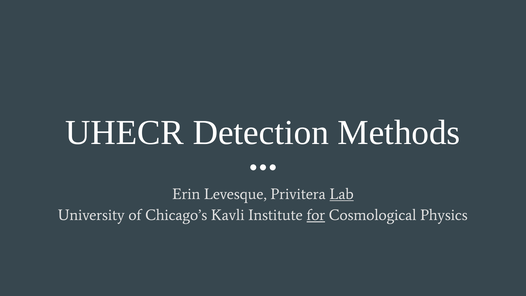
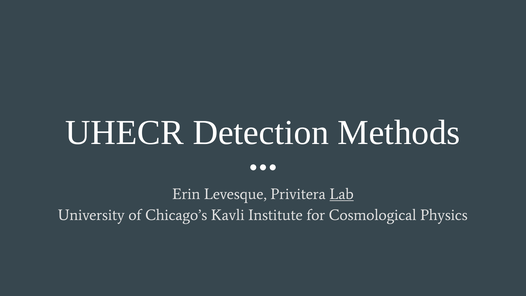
for underline: present -> none
